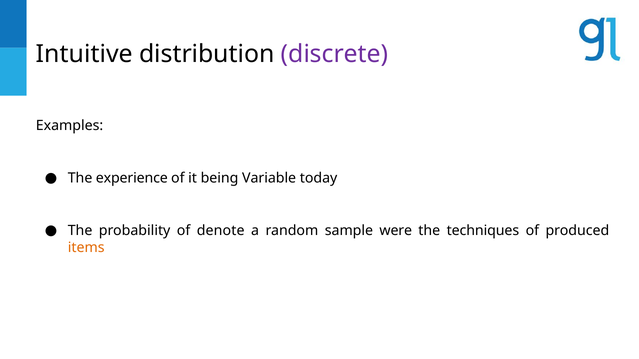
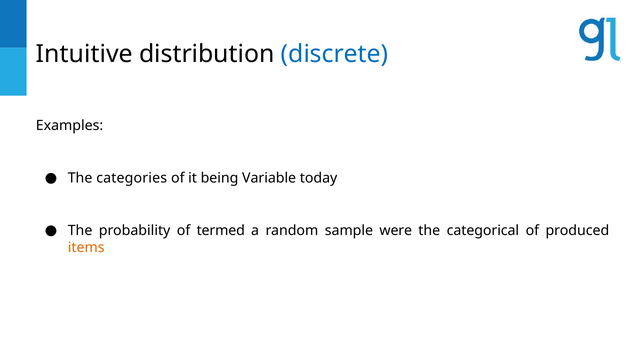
discrete colour: purple -> blue
experience: experience -> categories
denote: denote -> termed
techniques: techniques -> categorical
